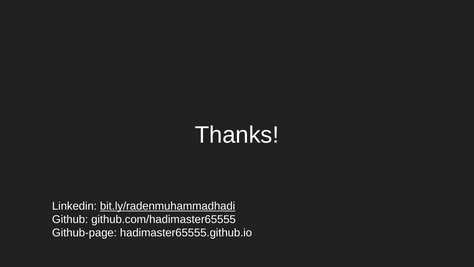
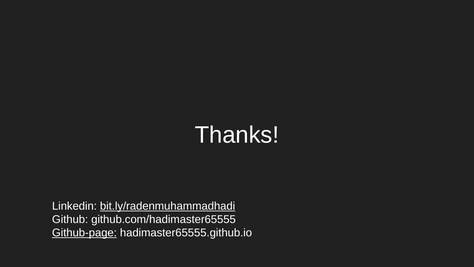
Github-page underline: none -> present
